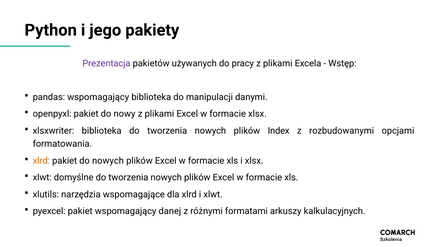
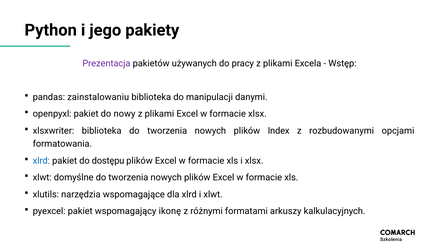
pandas wspomagający: wspomagający -> zainstalowaniu
xlrd at (41, 161) colour: orange -> blue
do nowych: nowych -> dostępu
danej: danej -> ikonę
